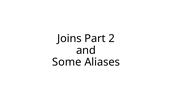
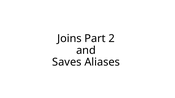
Some: Some -> Saves
